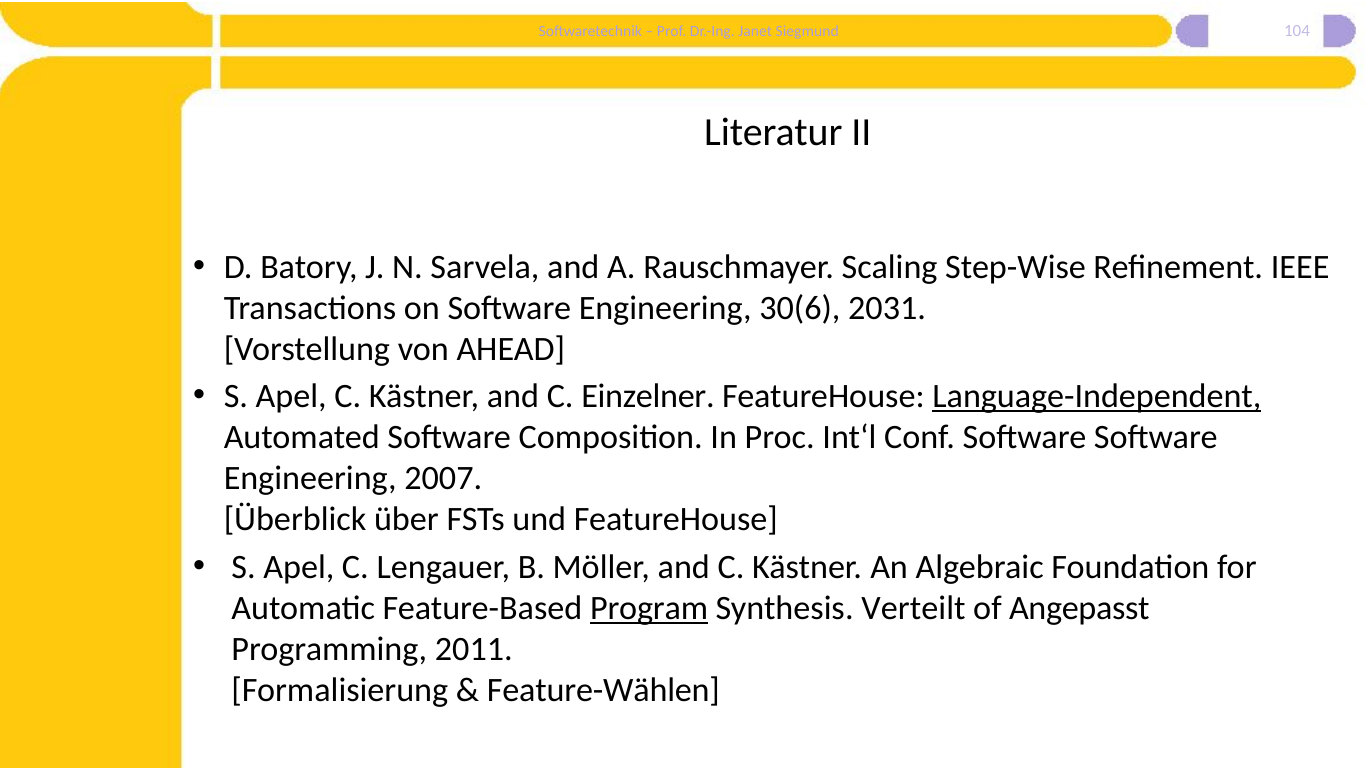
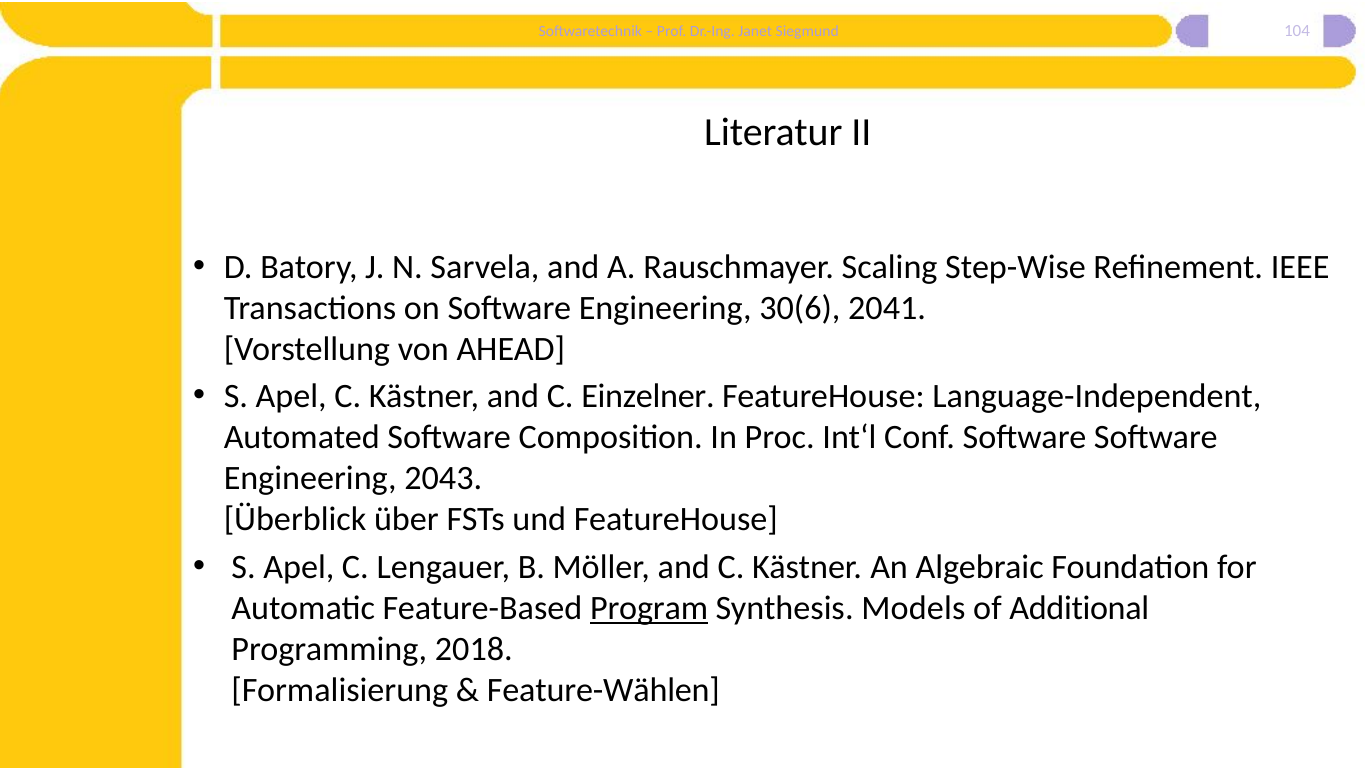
2031: 2031 -> 2041
Language-Independent underline: present -> none
2007: 2007 -> 2043
Verteilt: Verteilt -> Models
Angepasst: Angepasst -> Additional
2011: 2011 -> 2018
